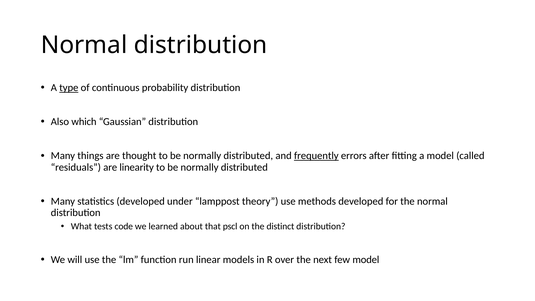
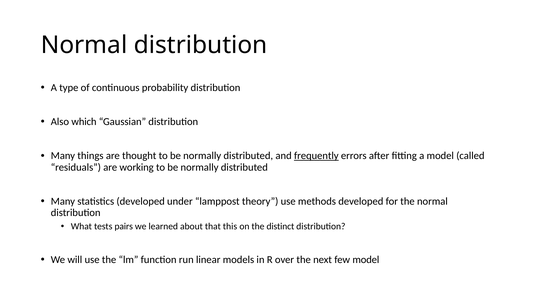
type underline: present -> none
linearity: linearity -> working
code: code -> pairs
pscl: pscl -> this
